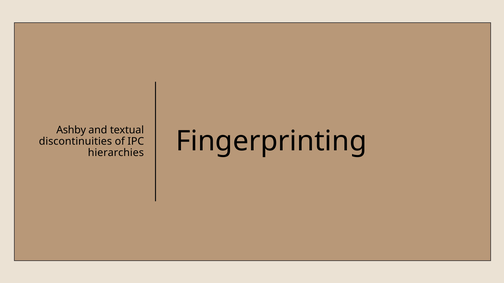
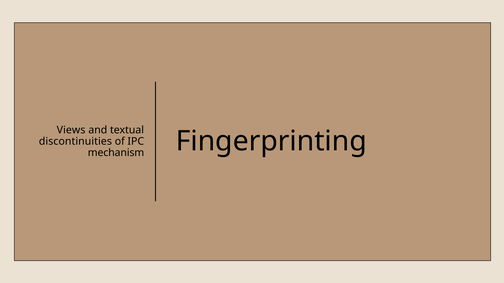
Ashby: Ashby -> Views
hierarchies: hierarchies -> mechanism
